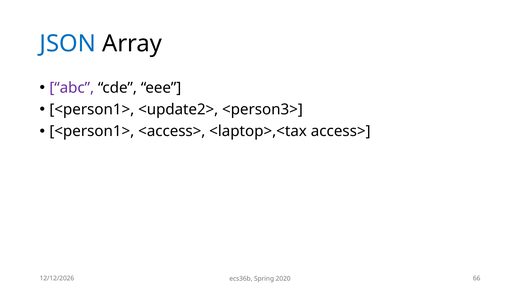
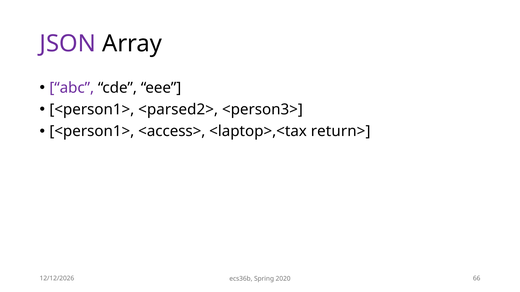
JSON colour: blue -> purple
<update2>: <update2> -> <parsed2>
access>: access> -> return>
